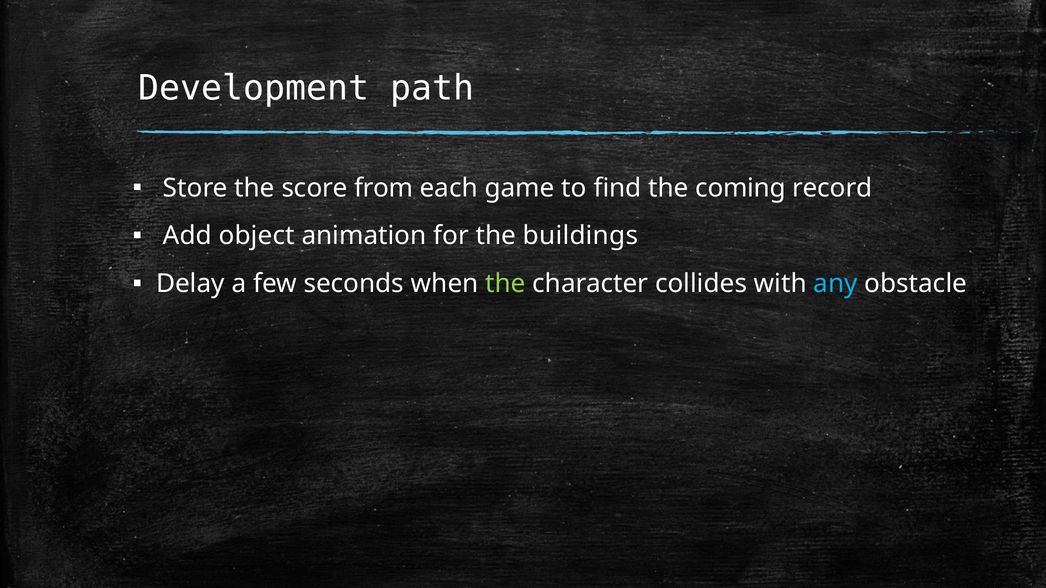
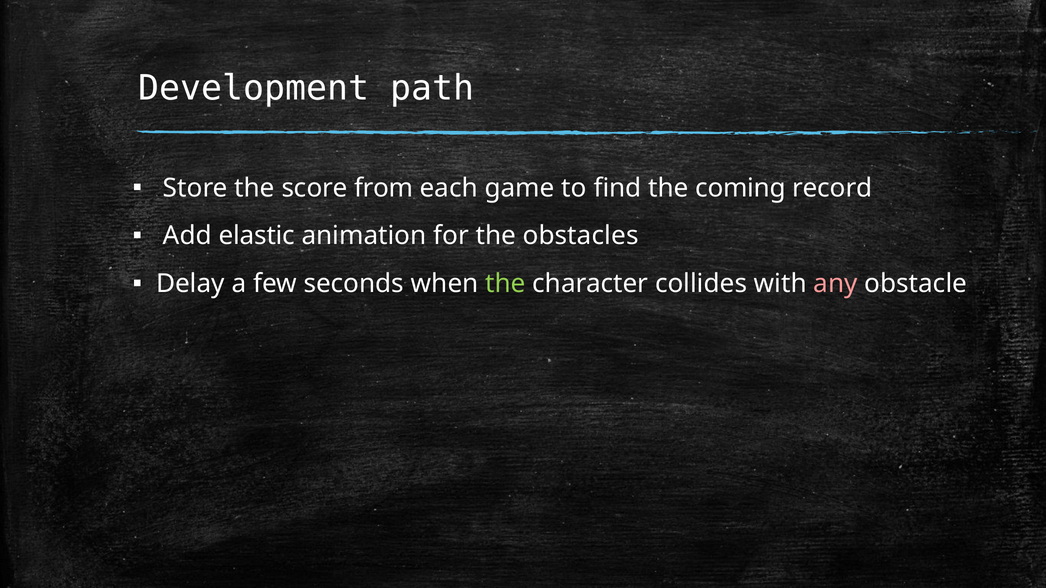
object: object -> elastic
buildings: buildings -> obstacles
any colour: light blue -> pink
